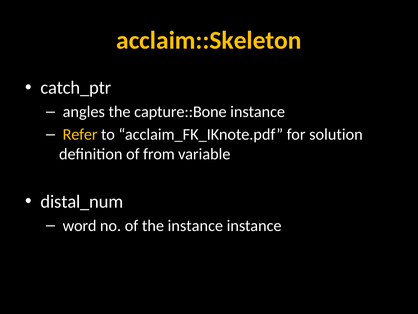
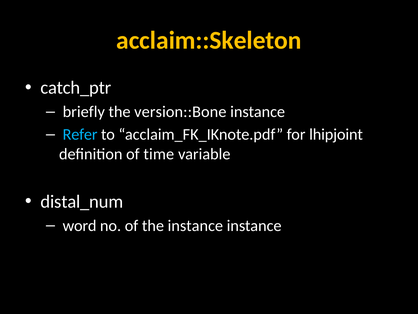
angles: angles -> briefly
capture::Bone: capture::Bone -> version::Bone
Refer colour: yellow -> light blue
solution: solution -> lhipjoint
from: from -> time
